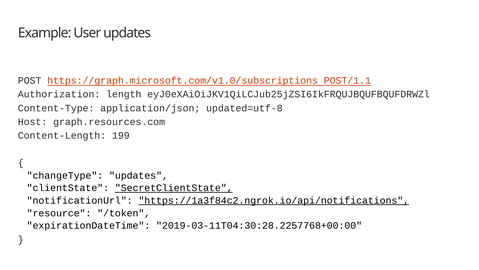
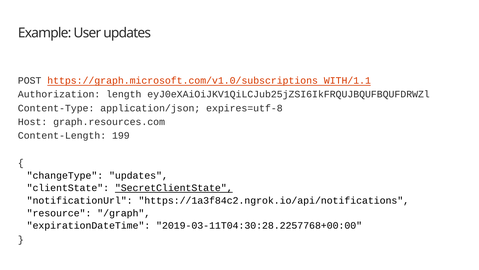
POST/1.1: POST/1.1 -> WITH/1.1
updated=utf-8: updated=utf-8 -> expires=utf-8
https://1a3f84c2.ngrok.io/api/notifications underline: present -> none
/token: /token -> /graph
